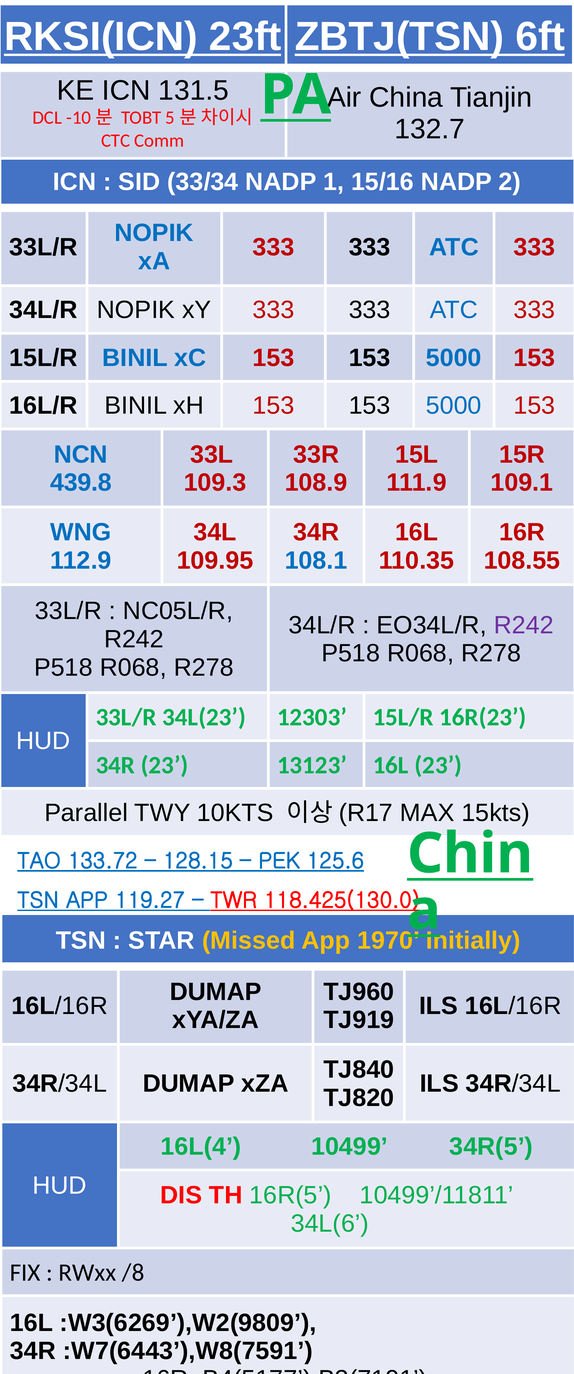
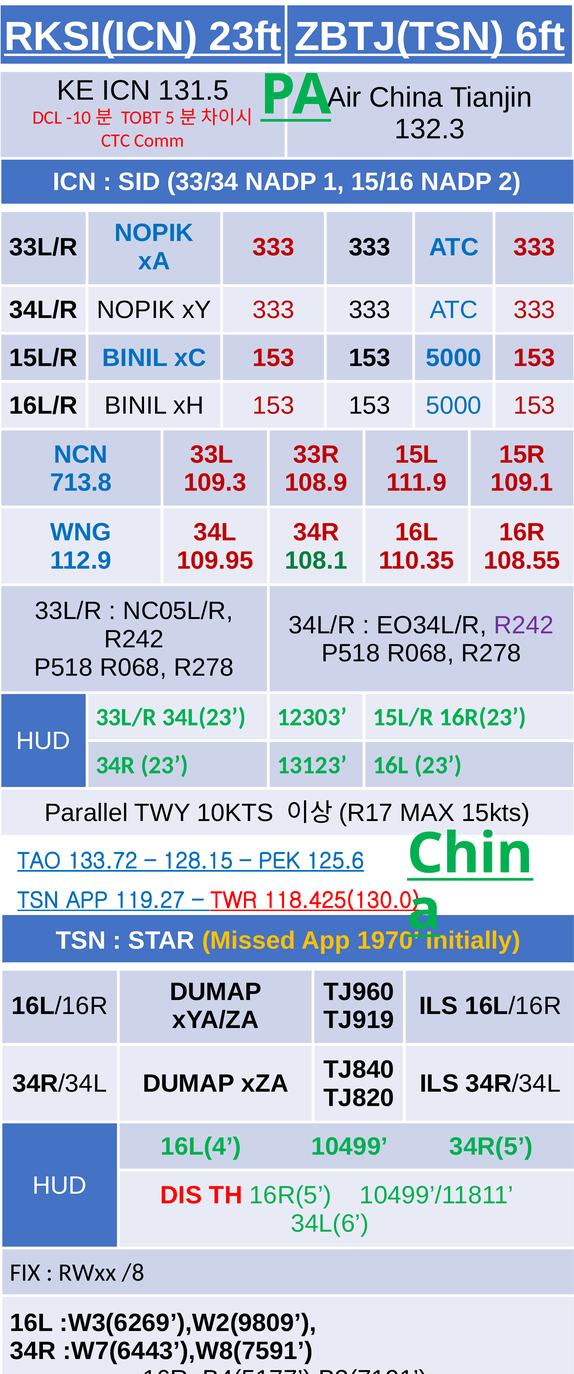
132.7: 132.7 -> 132.3
439.8: 439.8 -> 713.8
108.1 colour: blue -> green
